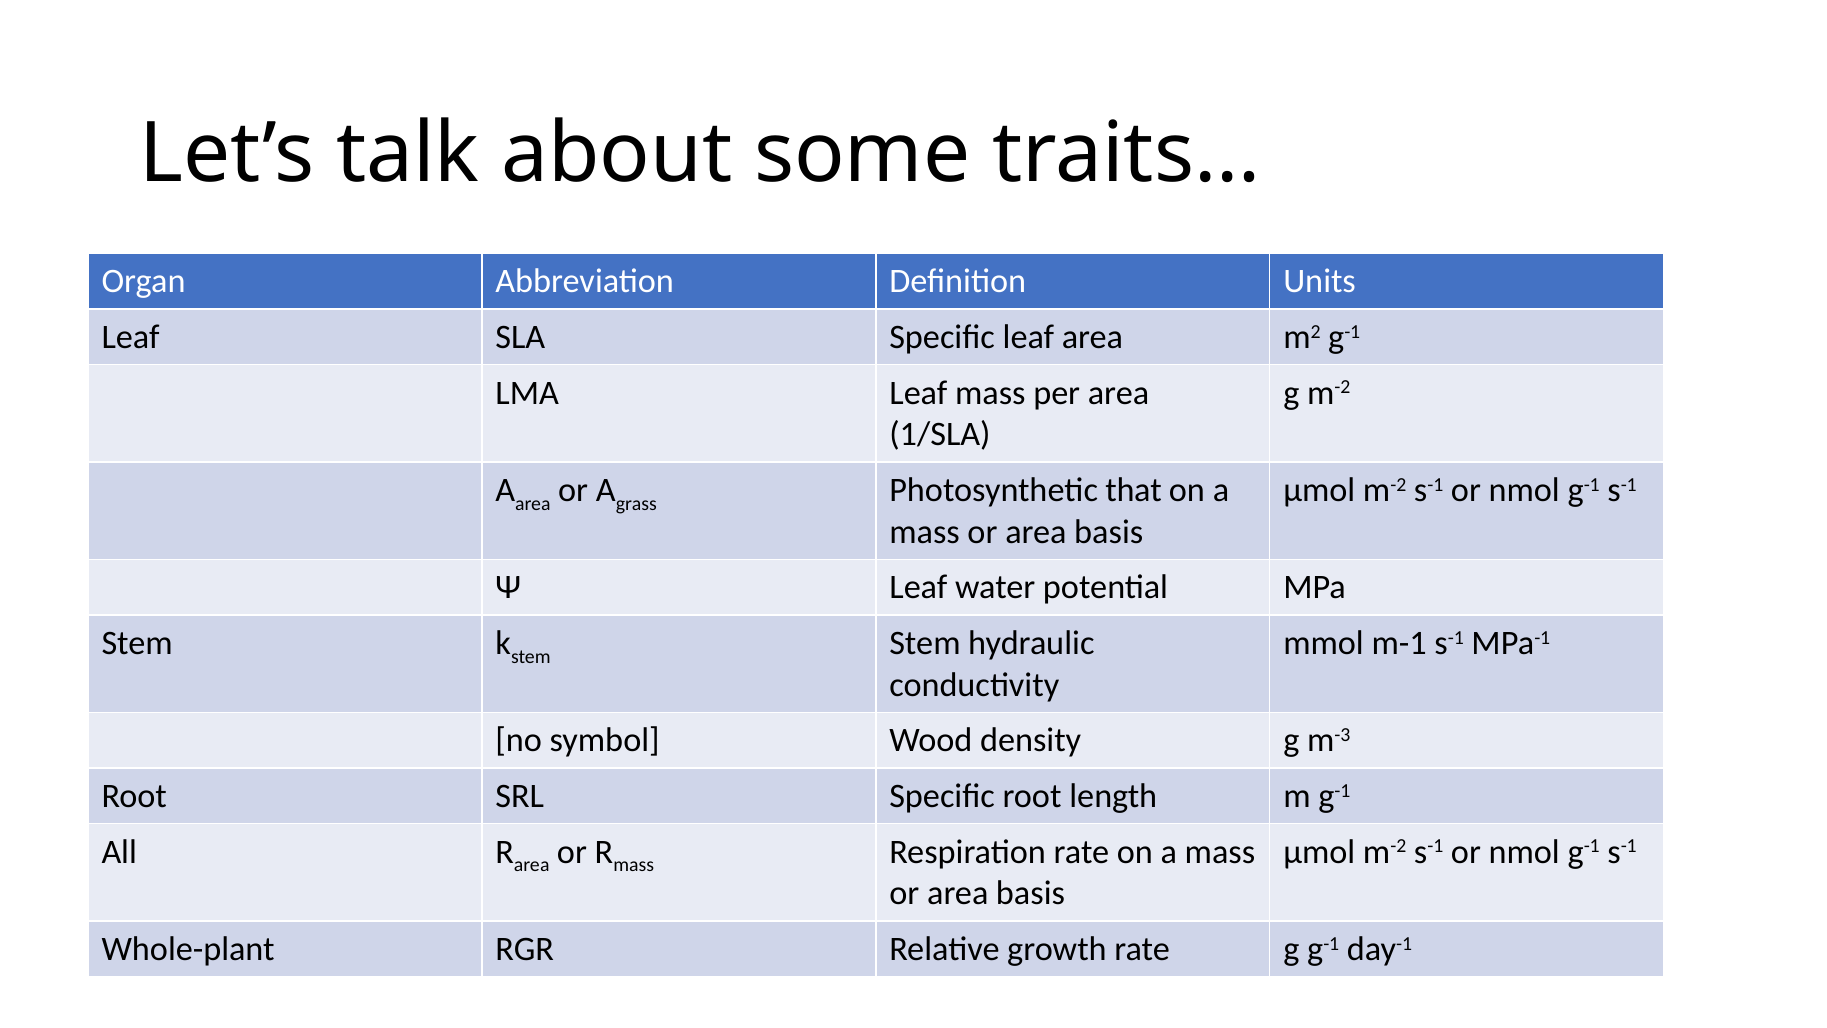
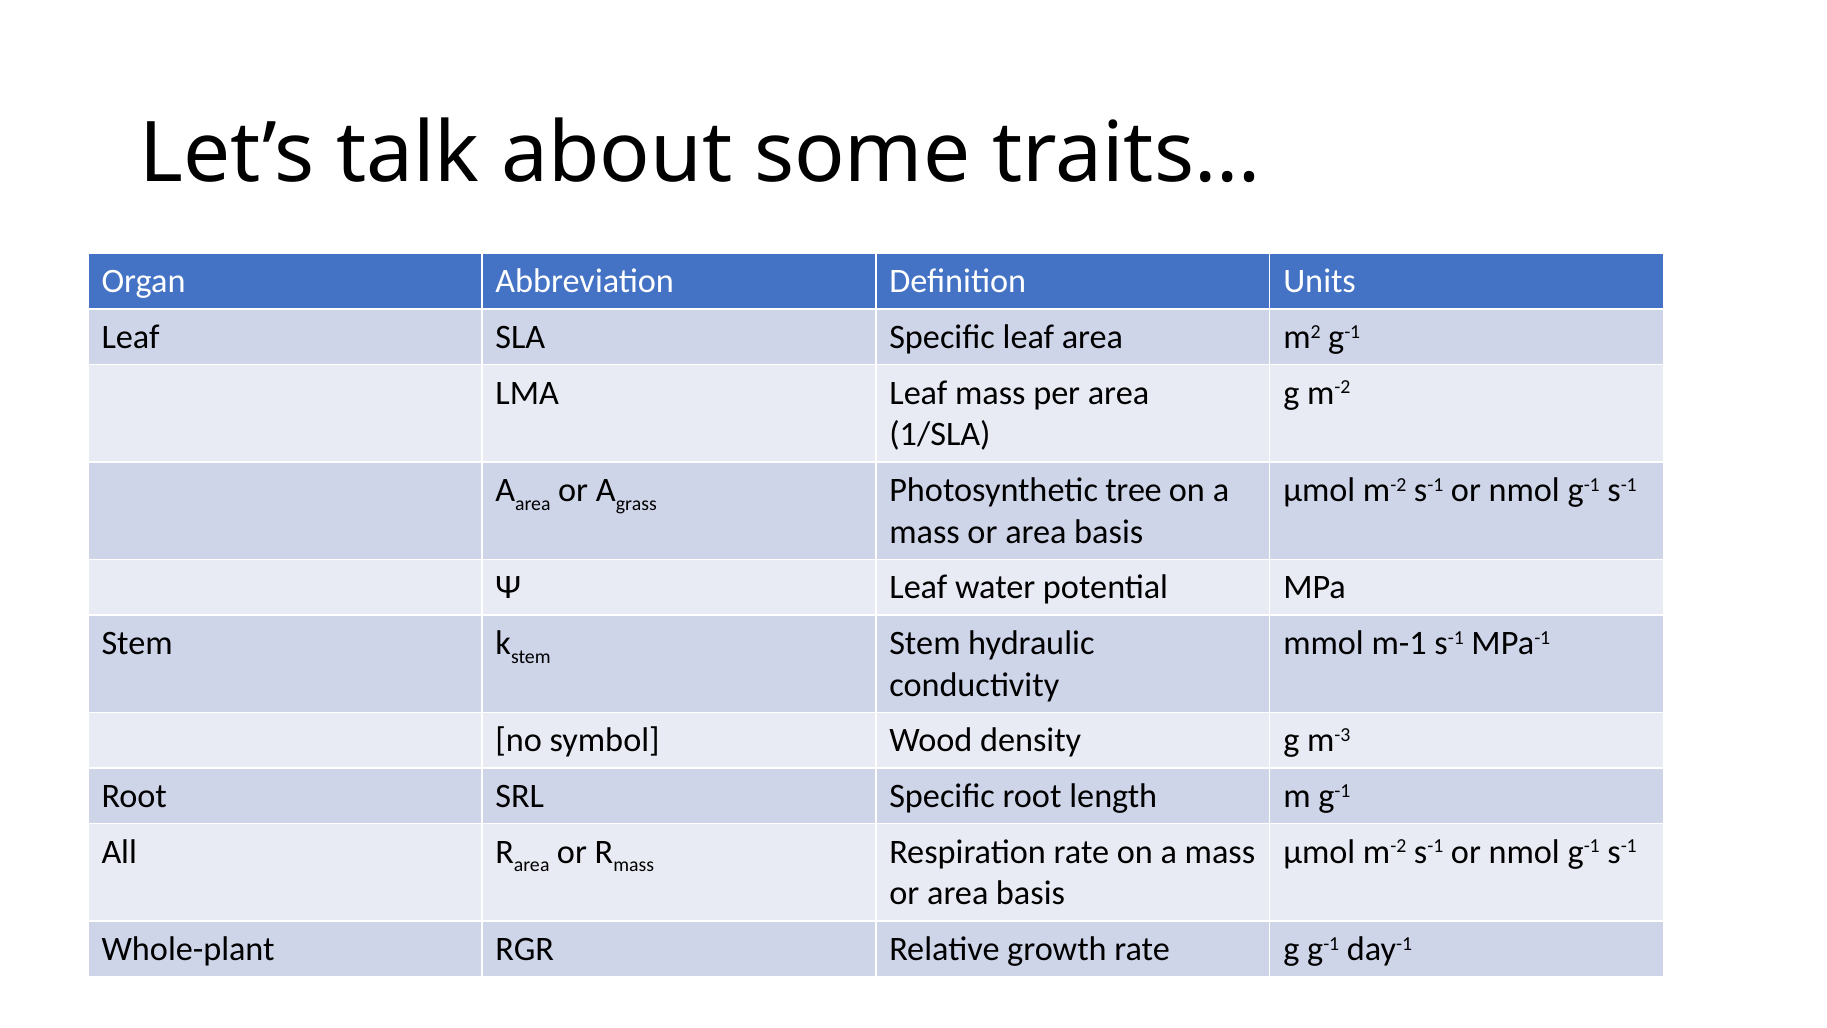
that: that -> tree
